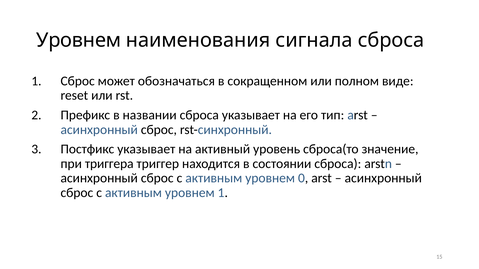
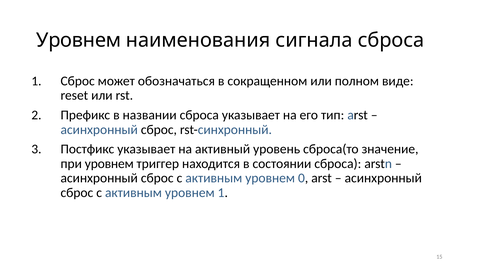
при триггера: триггера -> уровнем
